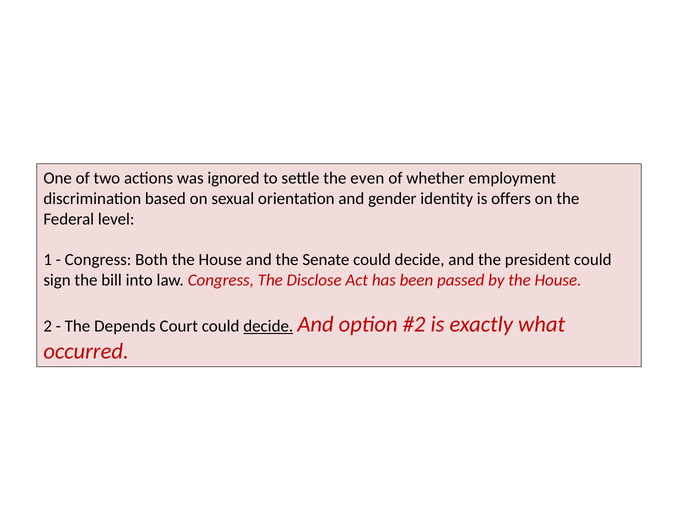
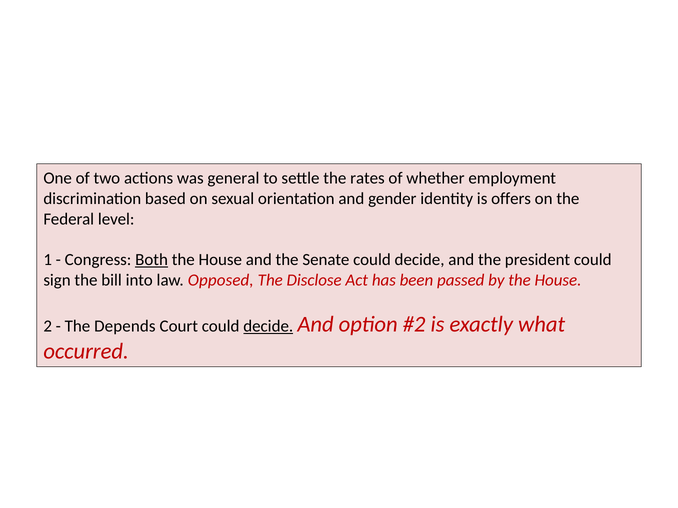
ignored: ignored -> general
even: even -> rates
Both underline: none -> present
law Congress: Congress -> Opposed
